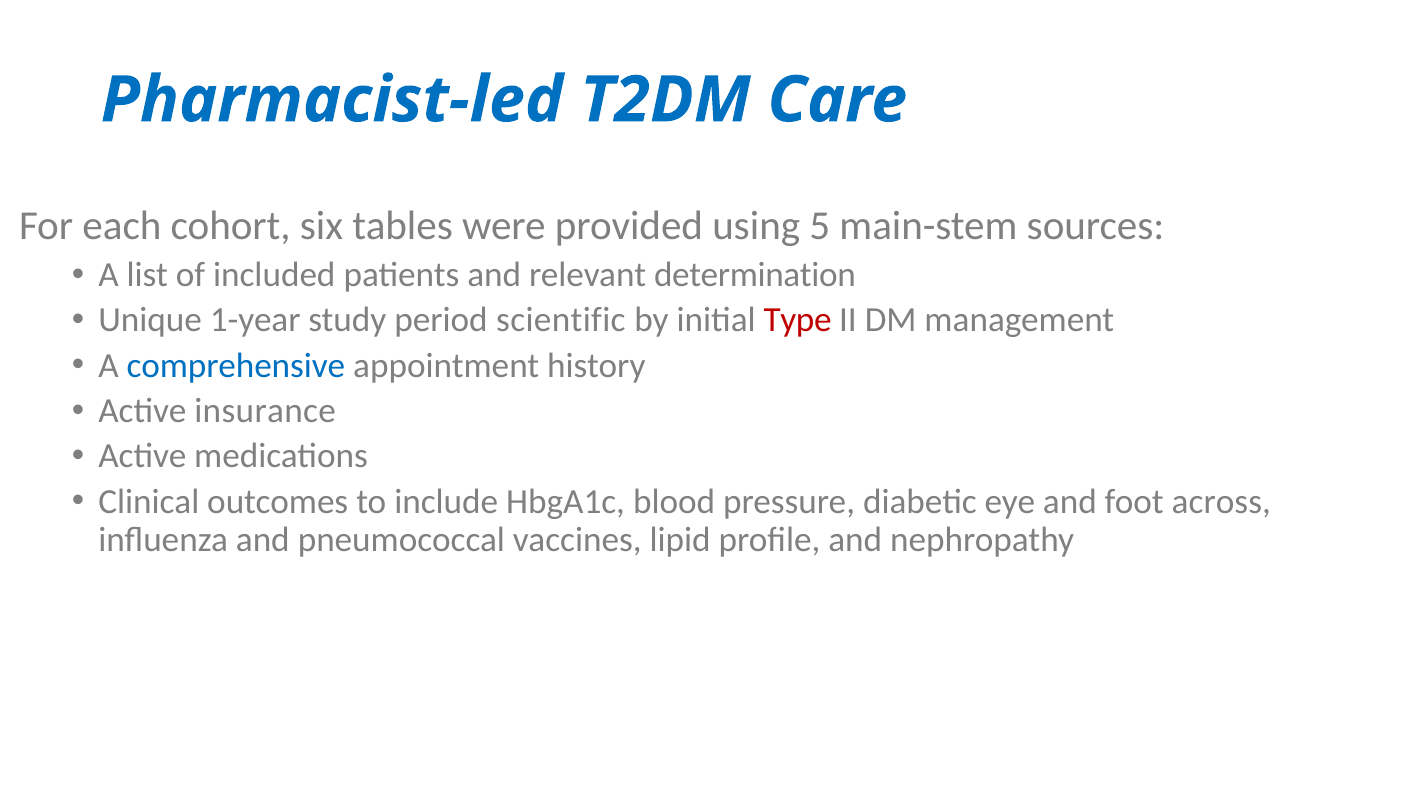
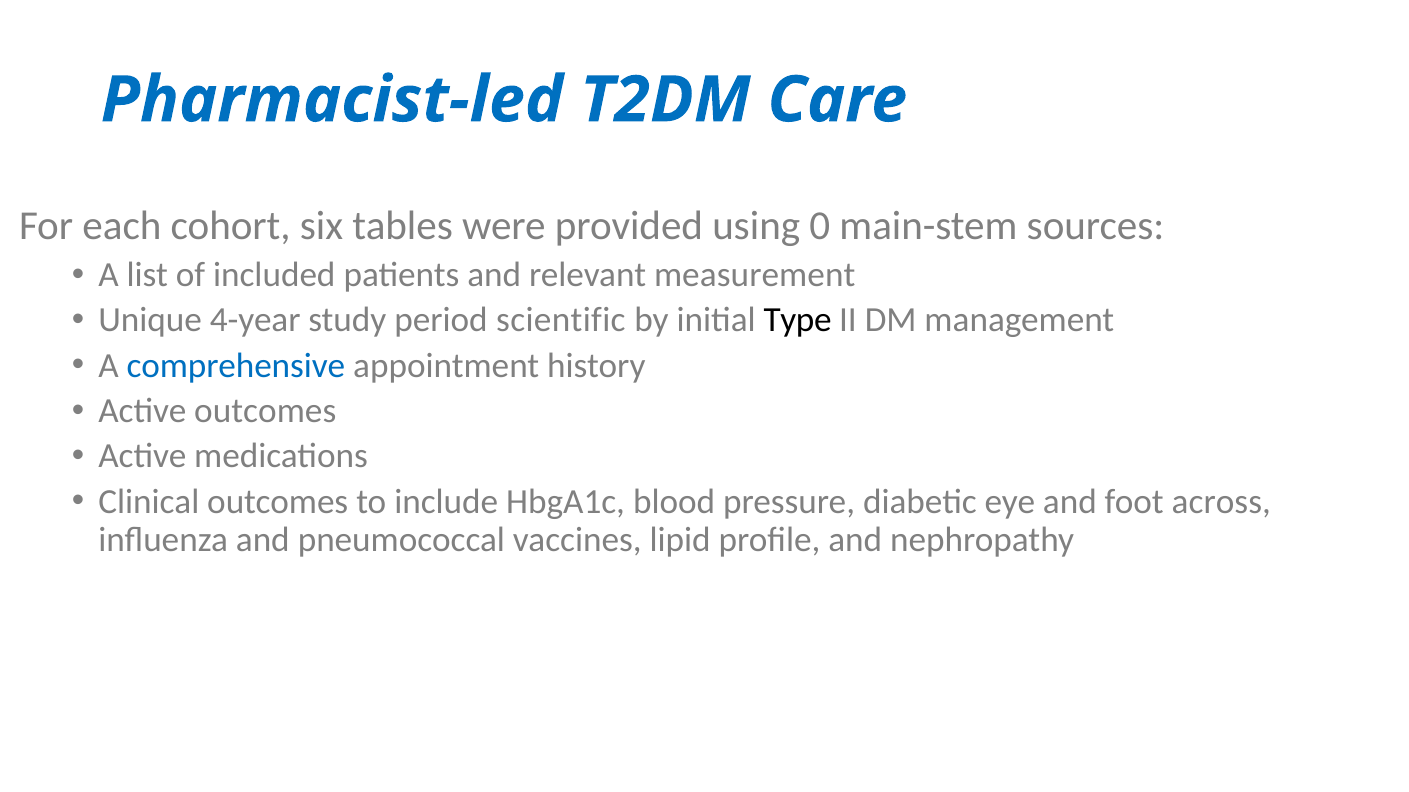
5: 5 -> 0
determination: determination -> measurement
1-year: 1-year -> 4-year
Type colour: red -> black
Active insurance: insurance -> outcomes
